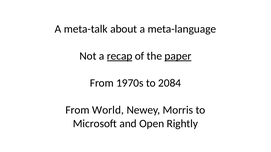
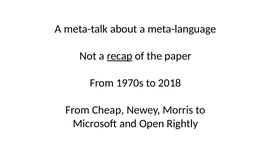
paper underline: present -> none
2084: 2084 -> 2018
World: World -> Cheap
